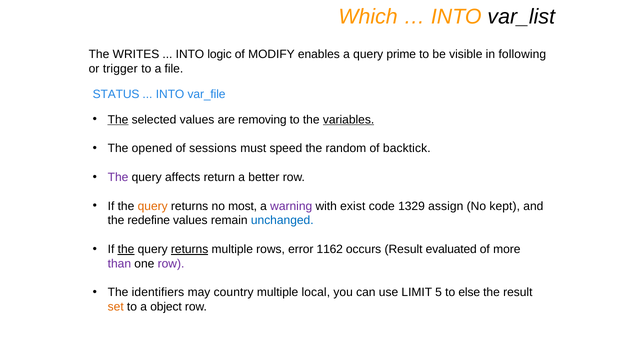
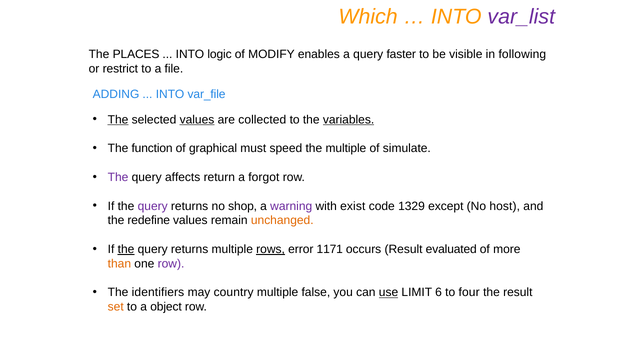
var_list colour: black -> purple
WRITES: WRITES -> PLACES
prime: prime -> faster
trigger: trigger -> restrict
STATUS: STATUS -> ADDING
values at (197, 120) underline: none -> present
removing: removing -> collected
opened: opened -> function
sessions: sessions -> graphical
the random: random -> multiple
backtick: backtick -> simulate
better: better -> forgot
query at (153, 206) colour: orange -> purple
most: most -> shop
assign: assign -> except
kept: kept -> host
unchanged colour: blue -> orange
returns at (190, 249) underline: present -> none
rows underline: none -> present
1162: 1162 -> 1171
than colour: purple -> orange
local: local -> false
use underline: none -> present
5: 5 -> 6
else: else -> four
